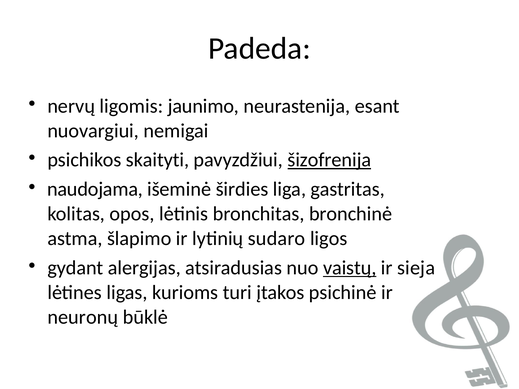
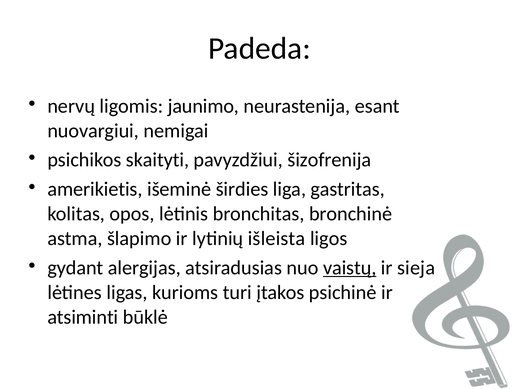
šizofrenija underline: present -> none
naudojama: naudojama -> amerikietis
sudaro: sudaro -> išleista
neuronų: neuronų -> atsiminti
